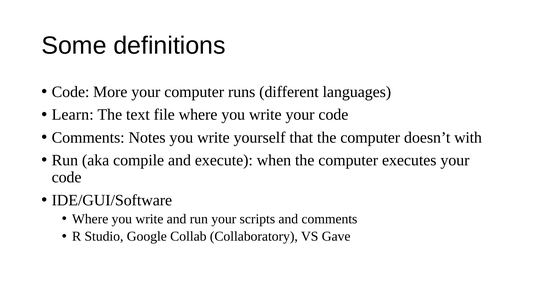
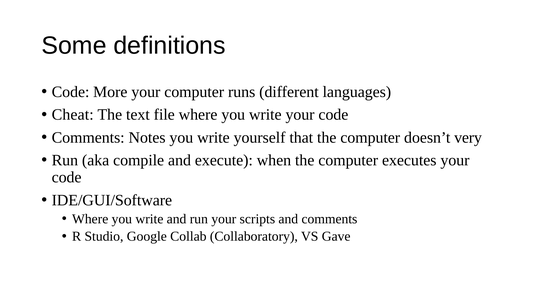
Learn: Learn -> Cheat
with: with -> very
